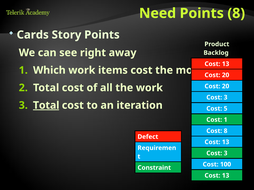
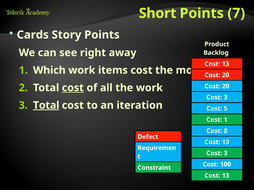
Need: Need -> Short
Points 8: 8 -> 7
cost at (73, 88) underline: none -> present
